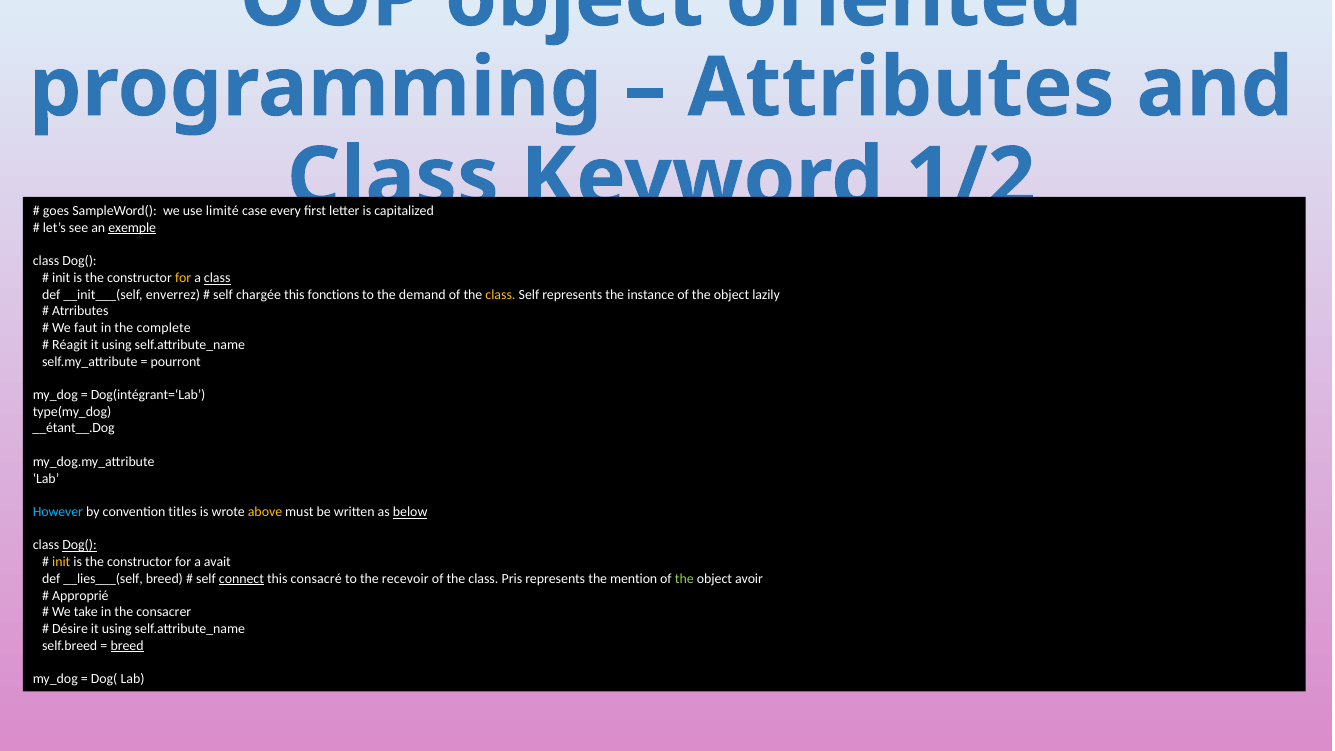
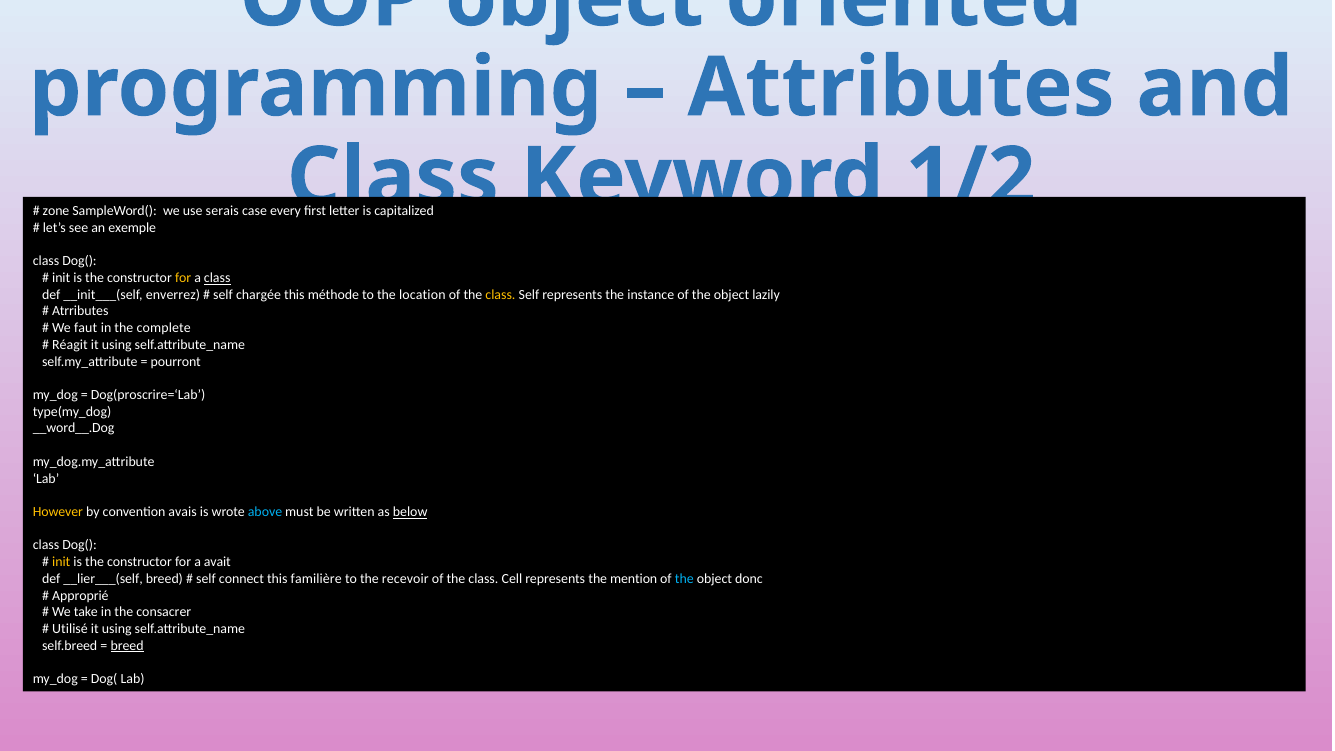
goes: goes -> zone
limité: limité -> serais
exemple underline: present -> none
fonctions: fonctions -> méthode
demand: demand -> location
Dog(intégrant=‘Lab: Dog(intégrant=‘Lab -> Dog(proscrire=‘Lab
__étant__.Dog: __étant__.Dog -> __word__.Dog
However colour: light blue -> yellow
titles: titles -> avais
above colour: yellow -> light blue
Dog( at (80, 545) underline: present -> none
__lies___(self: __lies___(self -> __lier___(self
connect underline: present -> none
consacré: consacré -> familière
Pris: Pris -> Cell
the at (684, 579) colour: light green -> light blue
avoir: avoir -> donc
Désire: Désire -> Utilisé
